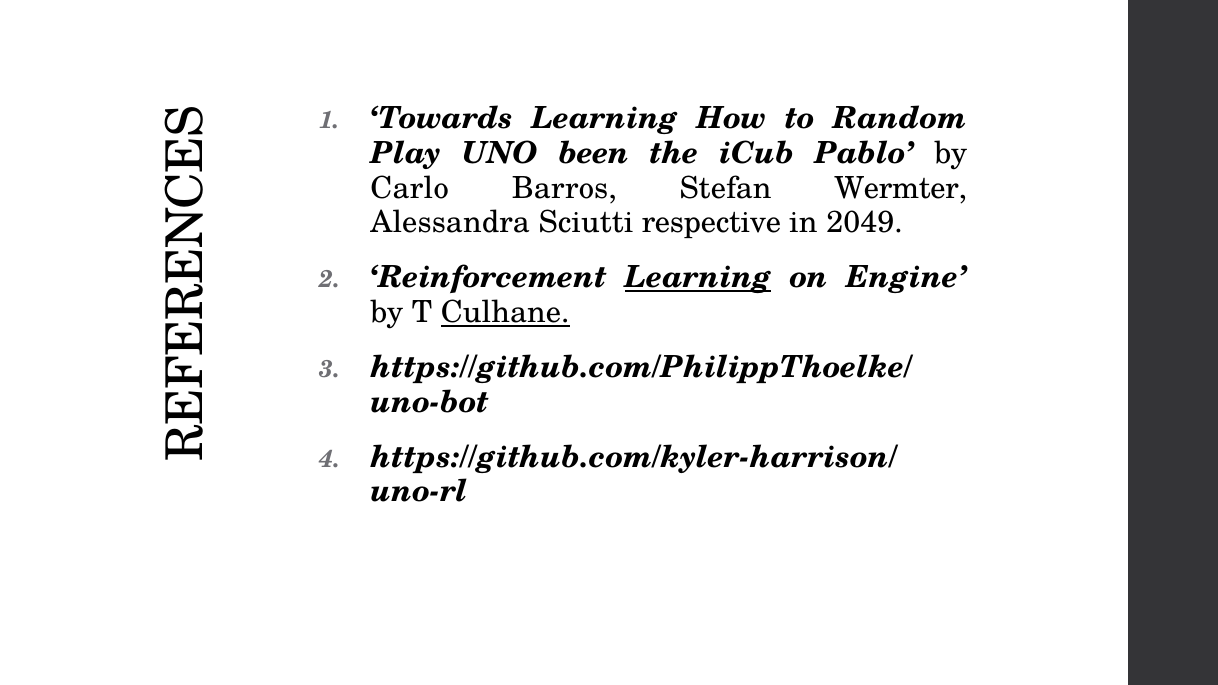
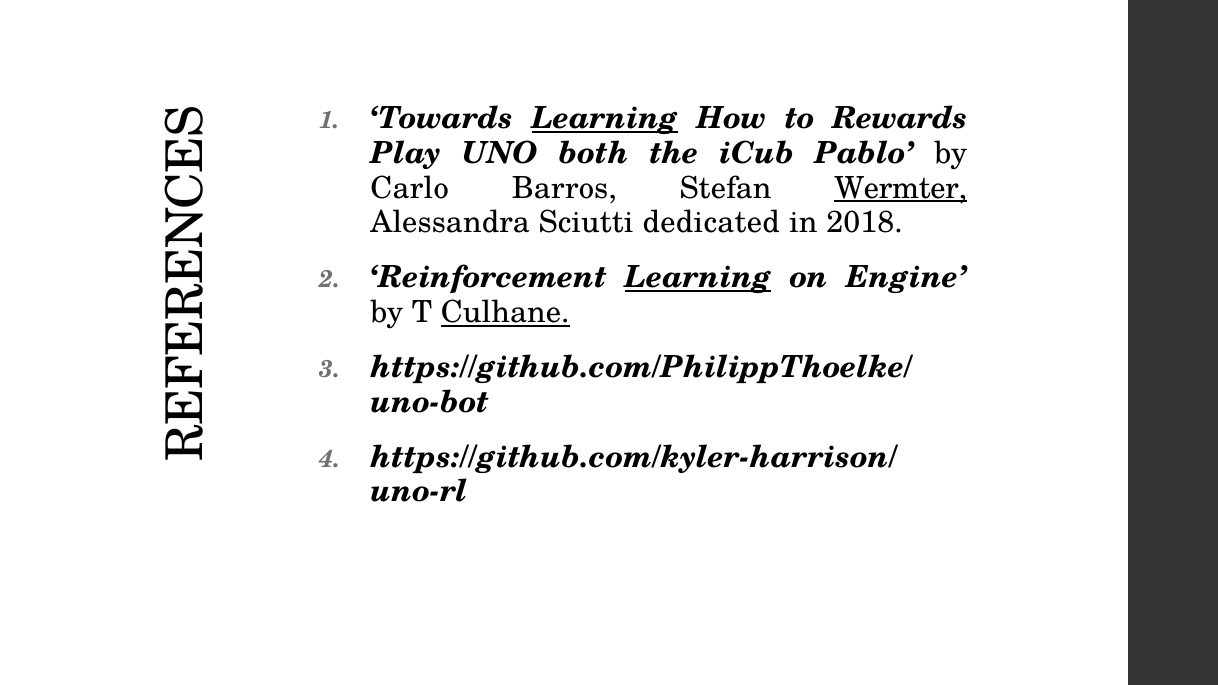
Learning at (605, 119) underline: none -> present
Random: Random -> Rewards
been: been -> both
Wermter underline: none -> present
respective: respective -> dedicated
2049: 2049 -> 2018
